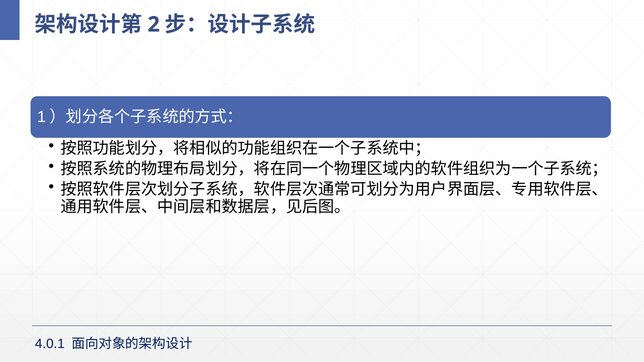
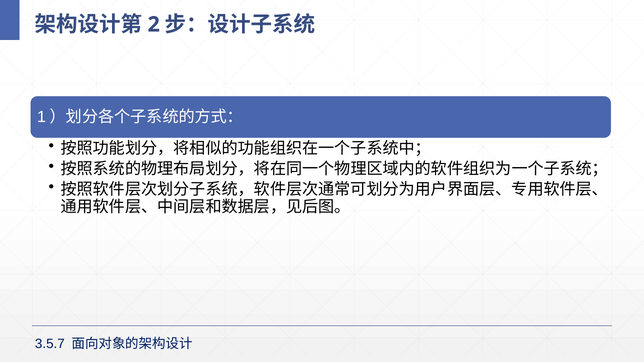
4.0.1: 4.0.1 -> 3.5.7
